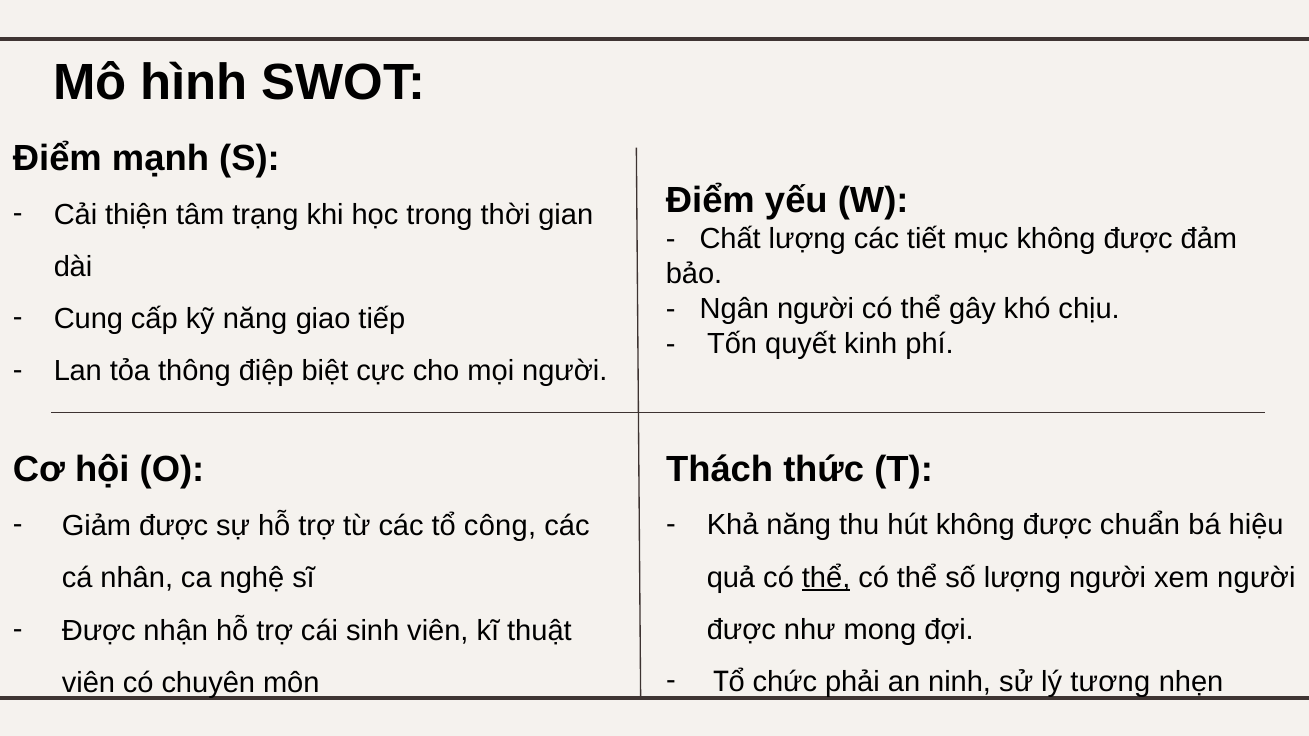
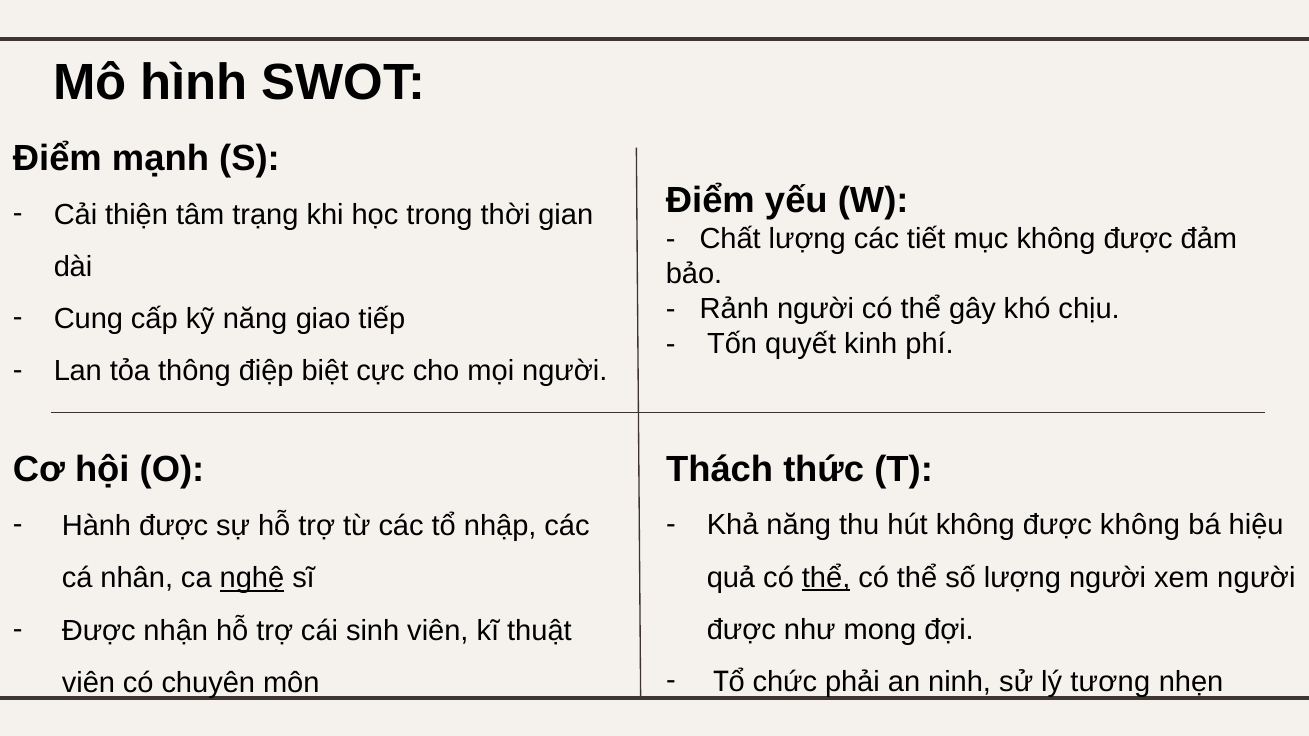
Ngân: Ngân -> Rảnh
được chuẩn: chuẩn -> không
Giảm: Giảm -> Hành
công: công -> nhập
nghệ underline: none -> present
